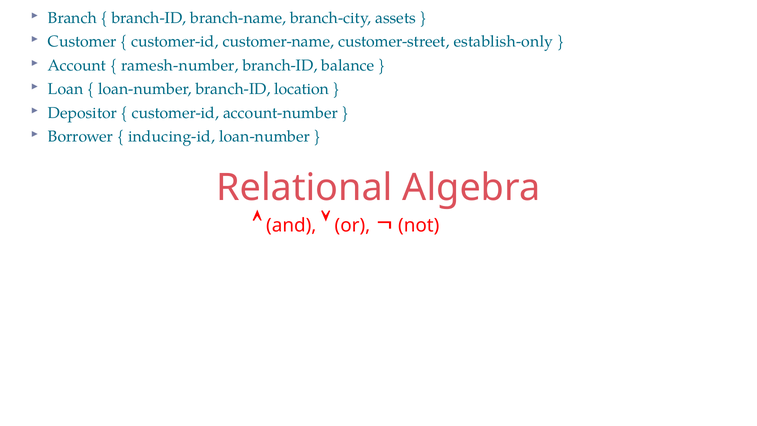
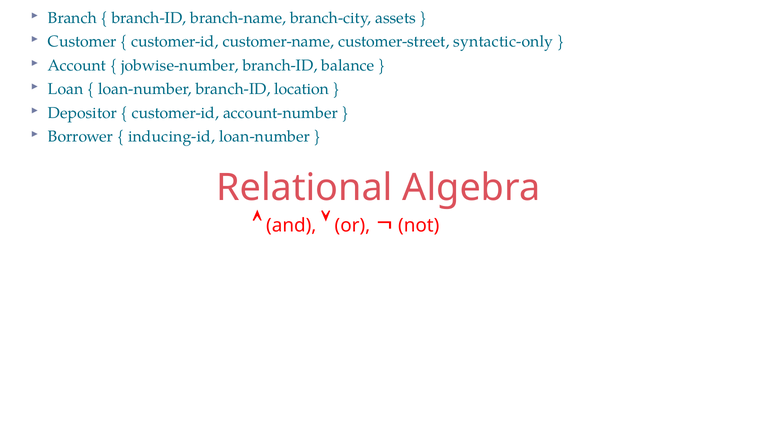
establish-only: establish-only -> syntactic-only
ramesh-number: ramesh-number -> jobwise-number
